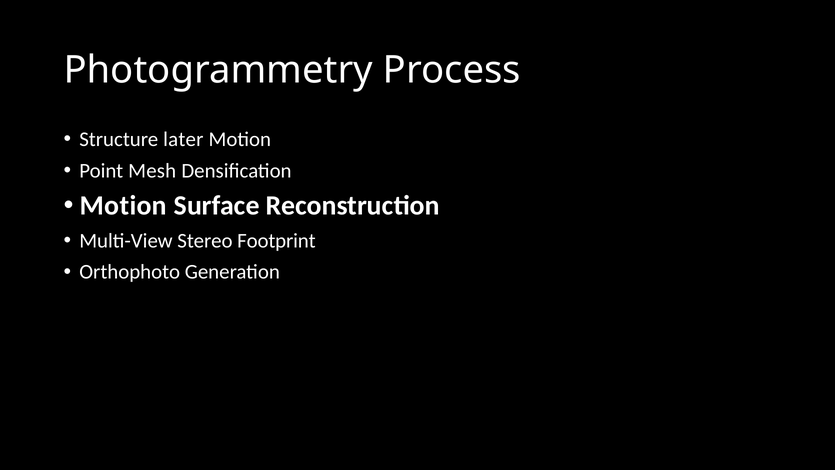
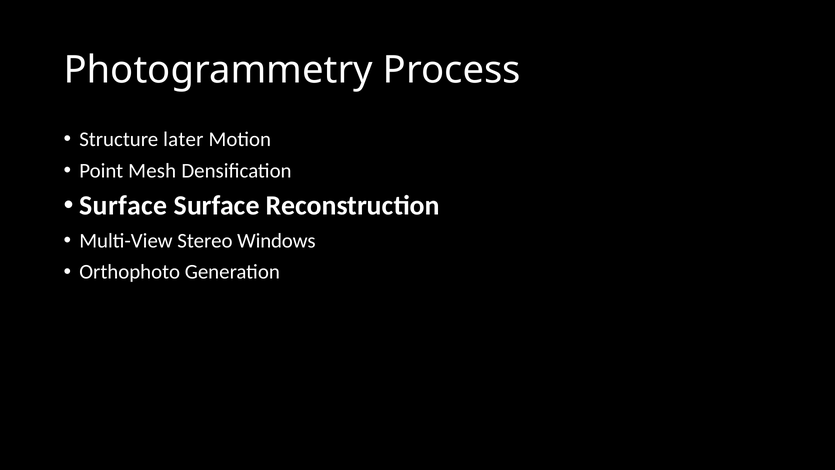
Motion at (123, 206): Motion -> Surface
Footprint: Footprint -> Windows
